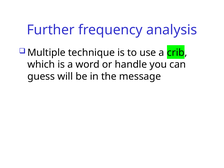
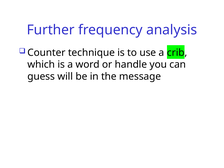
Multiple: Multiple -> Counter
